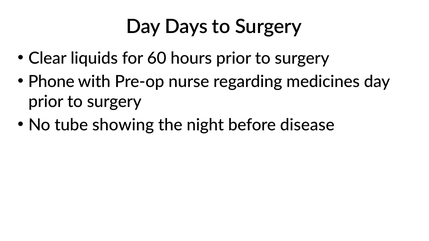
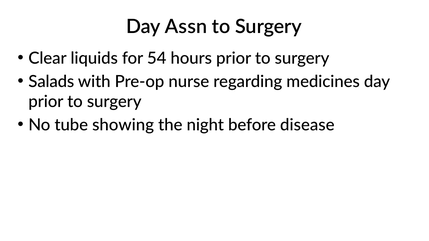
Days: Days -> Assn
60: 60 -> 54
Phone: Phone -> Salads
